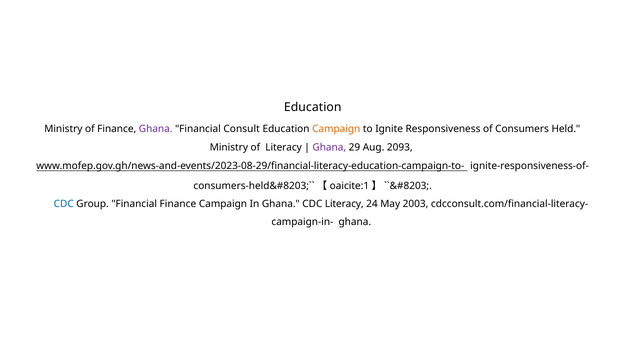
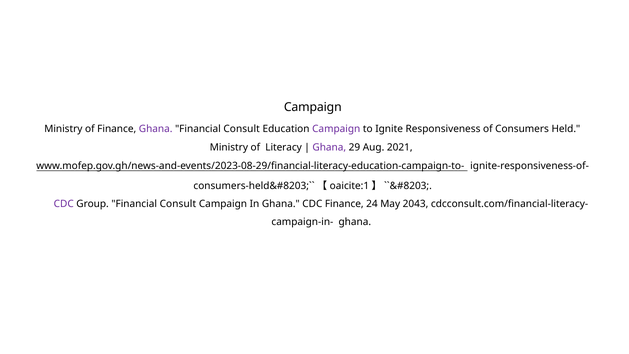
Education at (313, 107): Education -> Campaign
Campaign at (336, 129) colour: orange -> purple
2093: 2093 -> 2021
CDC at (64, 204) colour: blue -> purple
Group Financial Finance: Finance -> Consult
CDC Literacy: Literacy -> Finance
2003: 2003 -> 2043
